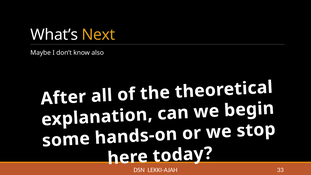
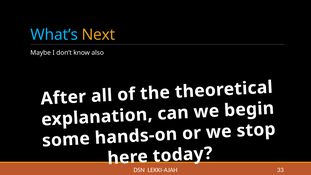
What’s colour: white -> light blue
